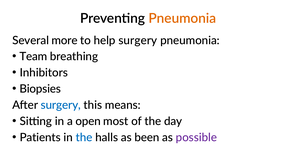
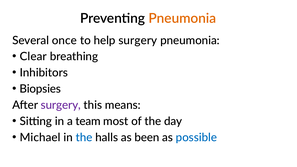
more: more -> once
Team: Team -> Clear
surgery at (61, 105) colour: blue -> purple
open: open -> team
Patients: Patients -> Michael
possible colour: purple -> blue
